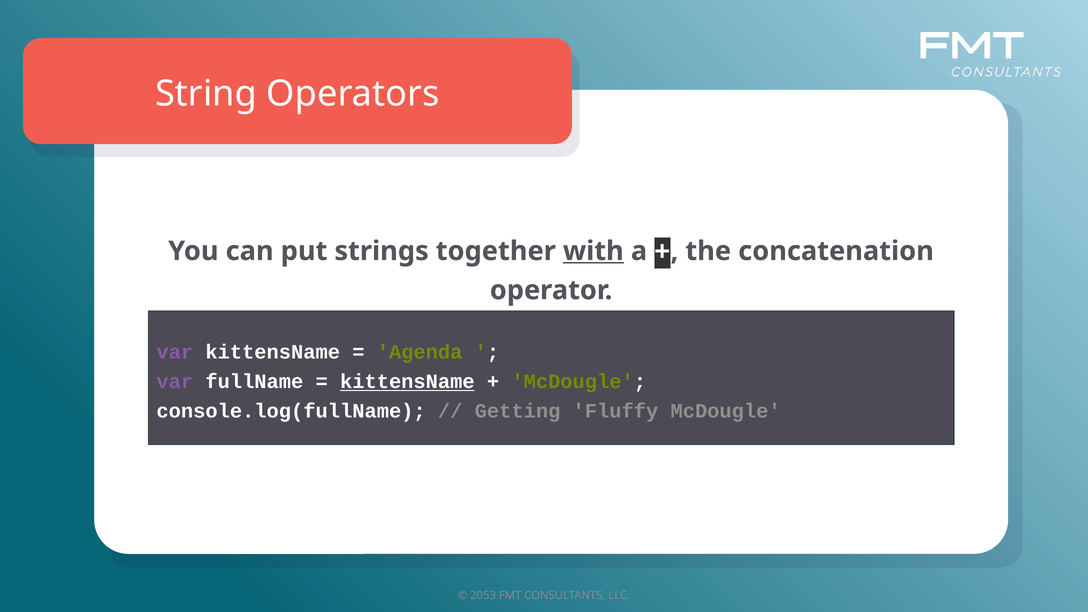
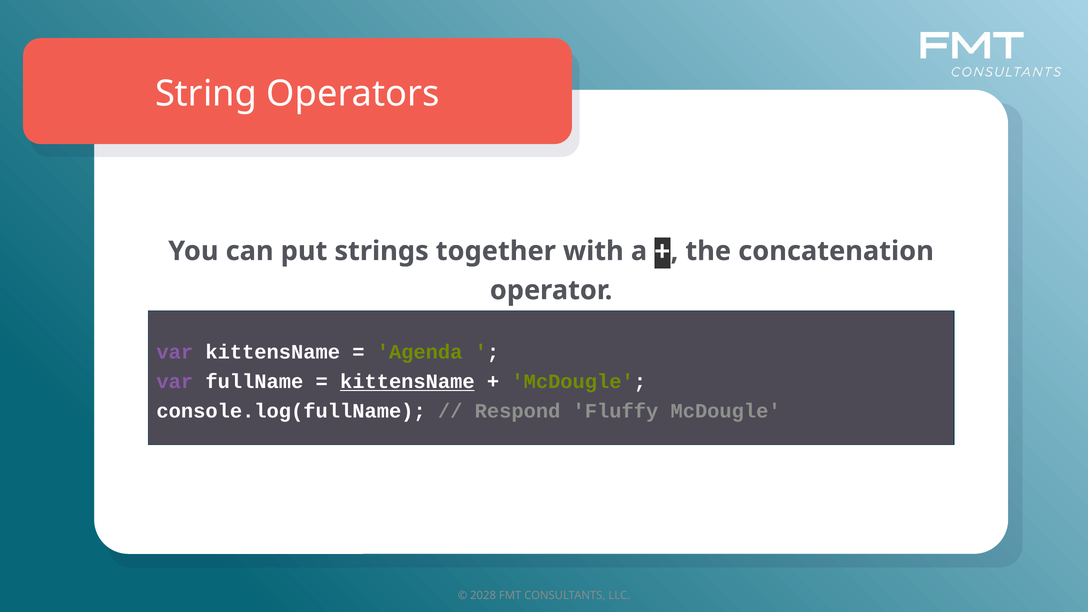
with underline: present -> none
Getting: Getting -> Respond
2053: 2053 -> 2028
